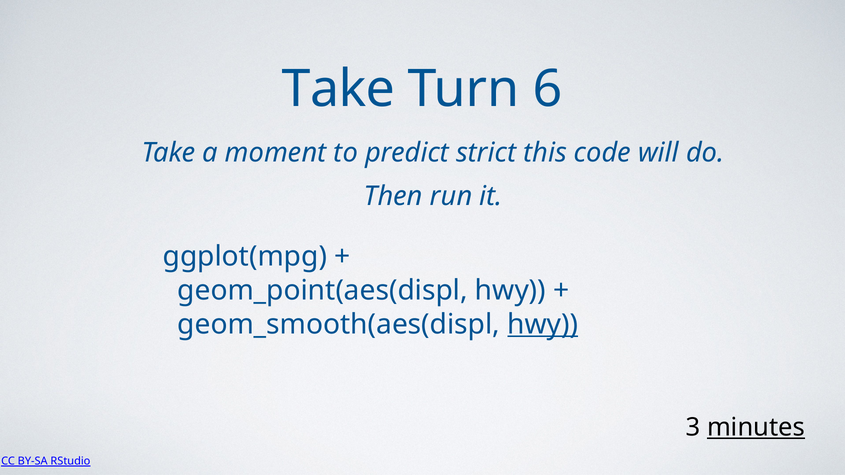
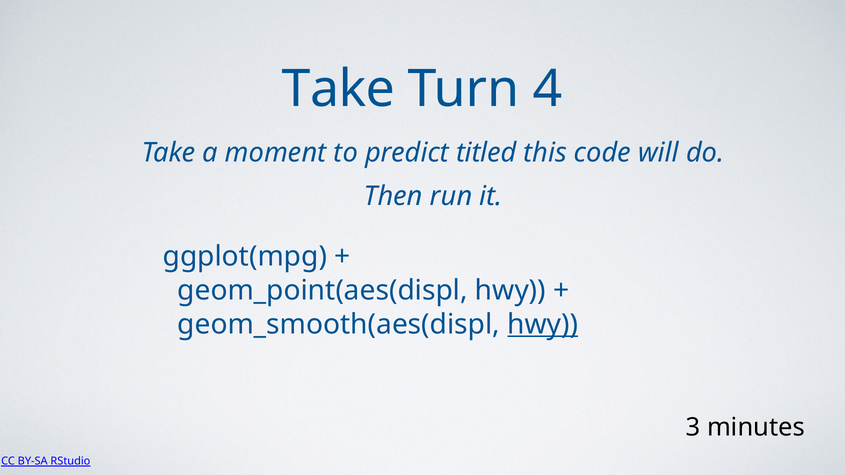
6: 6 -> 4
strict: strict -> titled
minutes underline: present -> none
